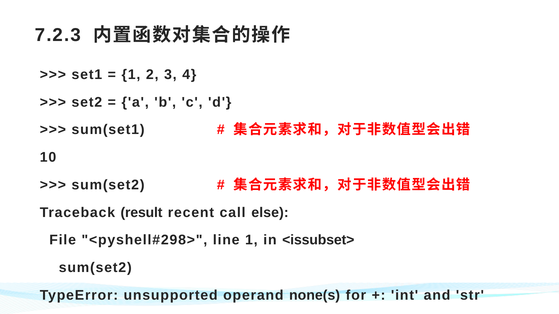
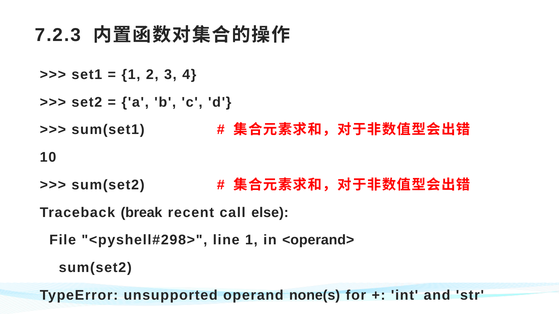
result: result -> break
<issubset>: <issubset> -> <operand>
